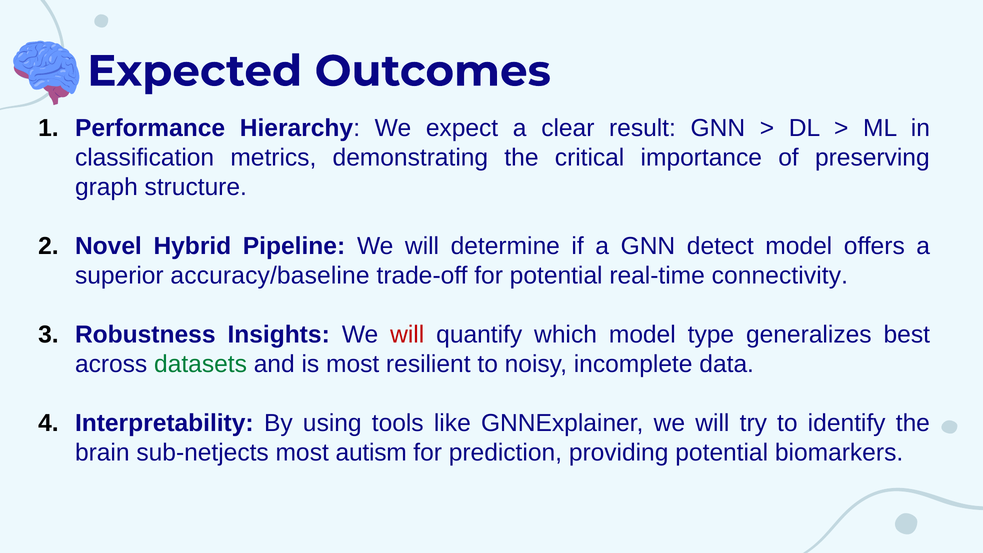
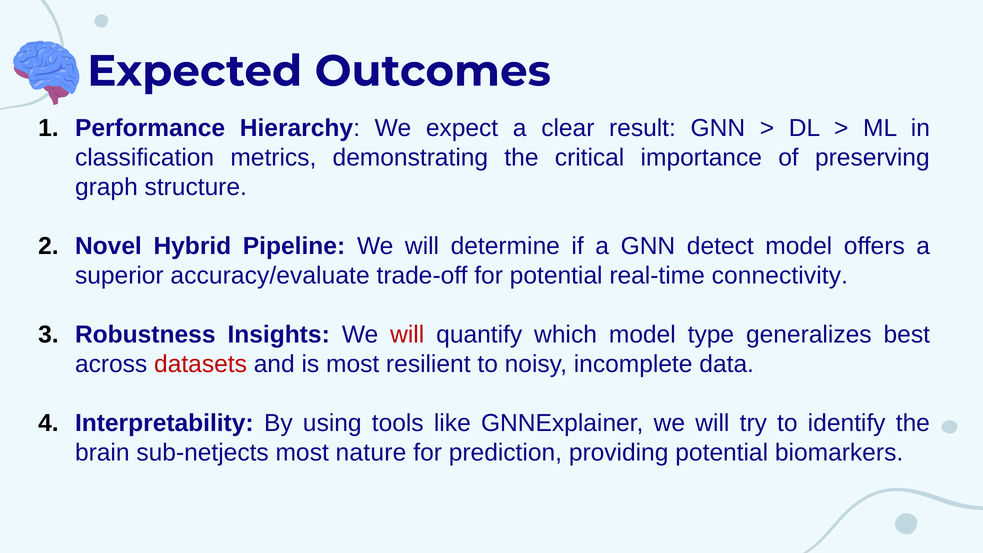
accuracy/baseline: accuracy/baseline -> accuracy/evaluate
datasets colour: green -> red
autism: autism -> nature
